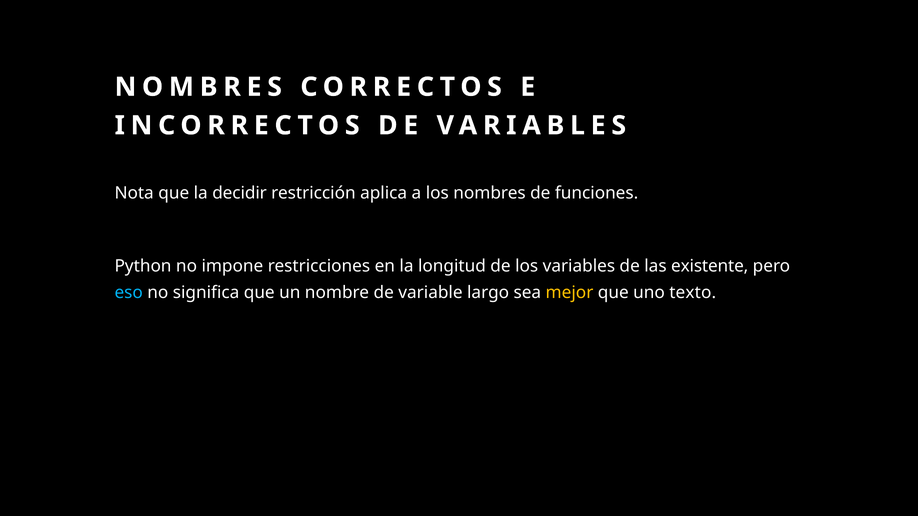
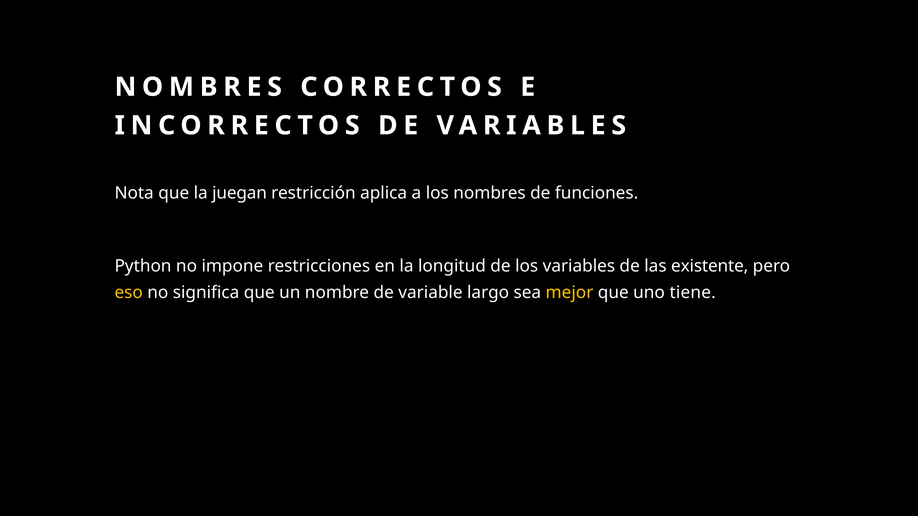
decidir: decidir -> juegan
eso colour: light blue -> yellow
texto: texto -> tiene
